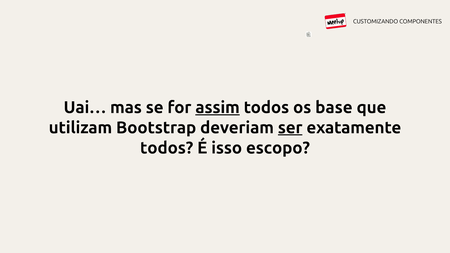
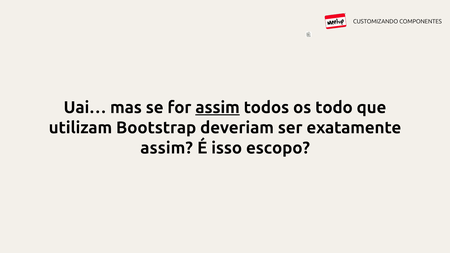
base: base -> todo
ser underline: present -> none
todos at (167, 148): todos -> assim
